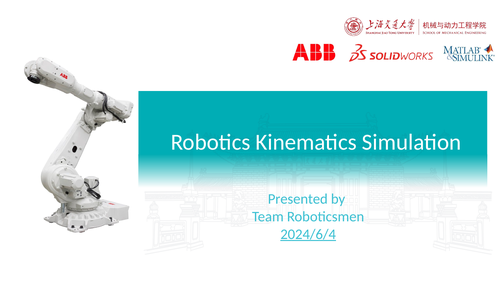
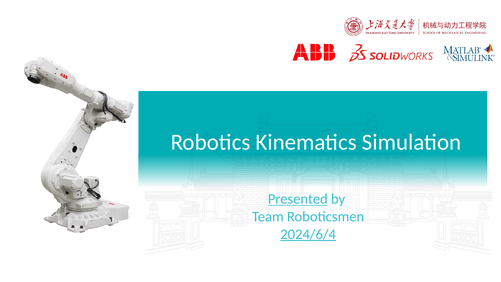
Presented underline: none -> present
